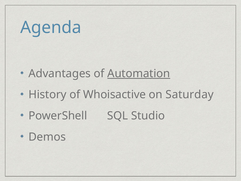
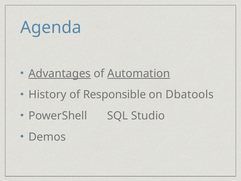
Advantages underline: none -> present
Whoisactive: Whoisactive -> Responsible
Saturday: Saturday -> Dbatools
